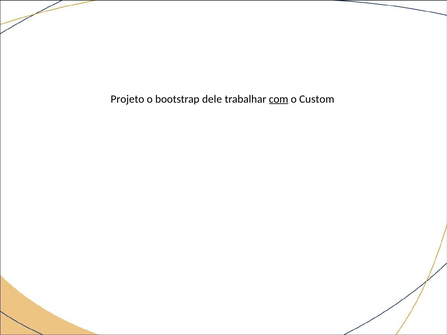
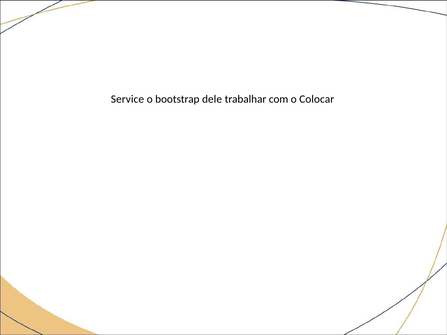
Projeto: Projeto -> Service
com underline: present -> none
Custom: Custom -> Colocar
